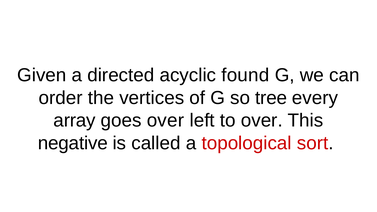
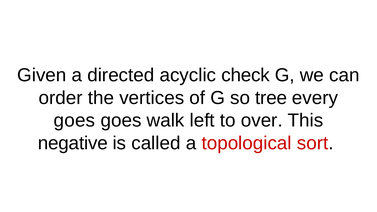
found: found -> check
array at (75, 120): array -> goes
goes over: over -> walk
